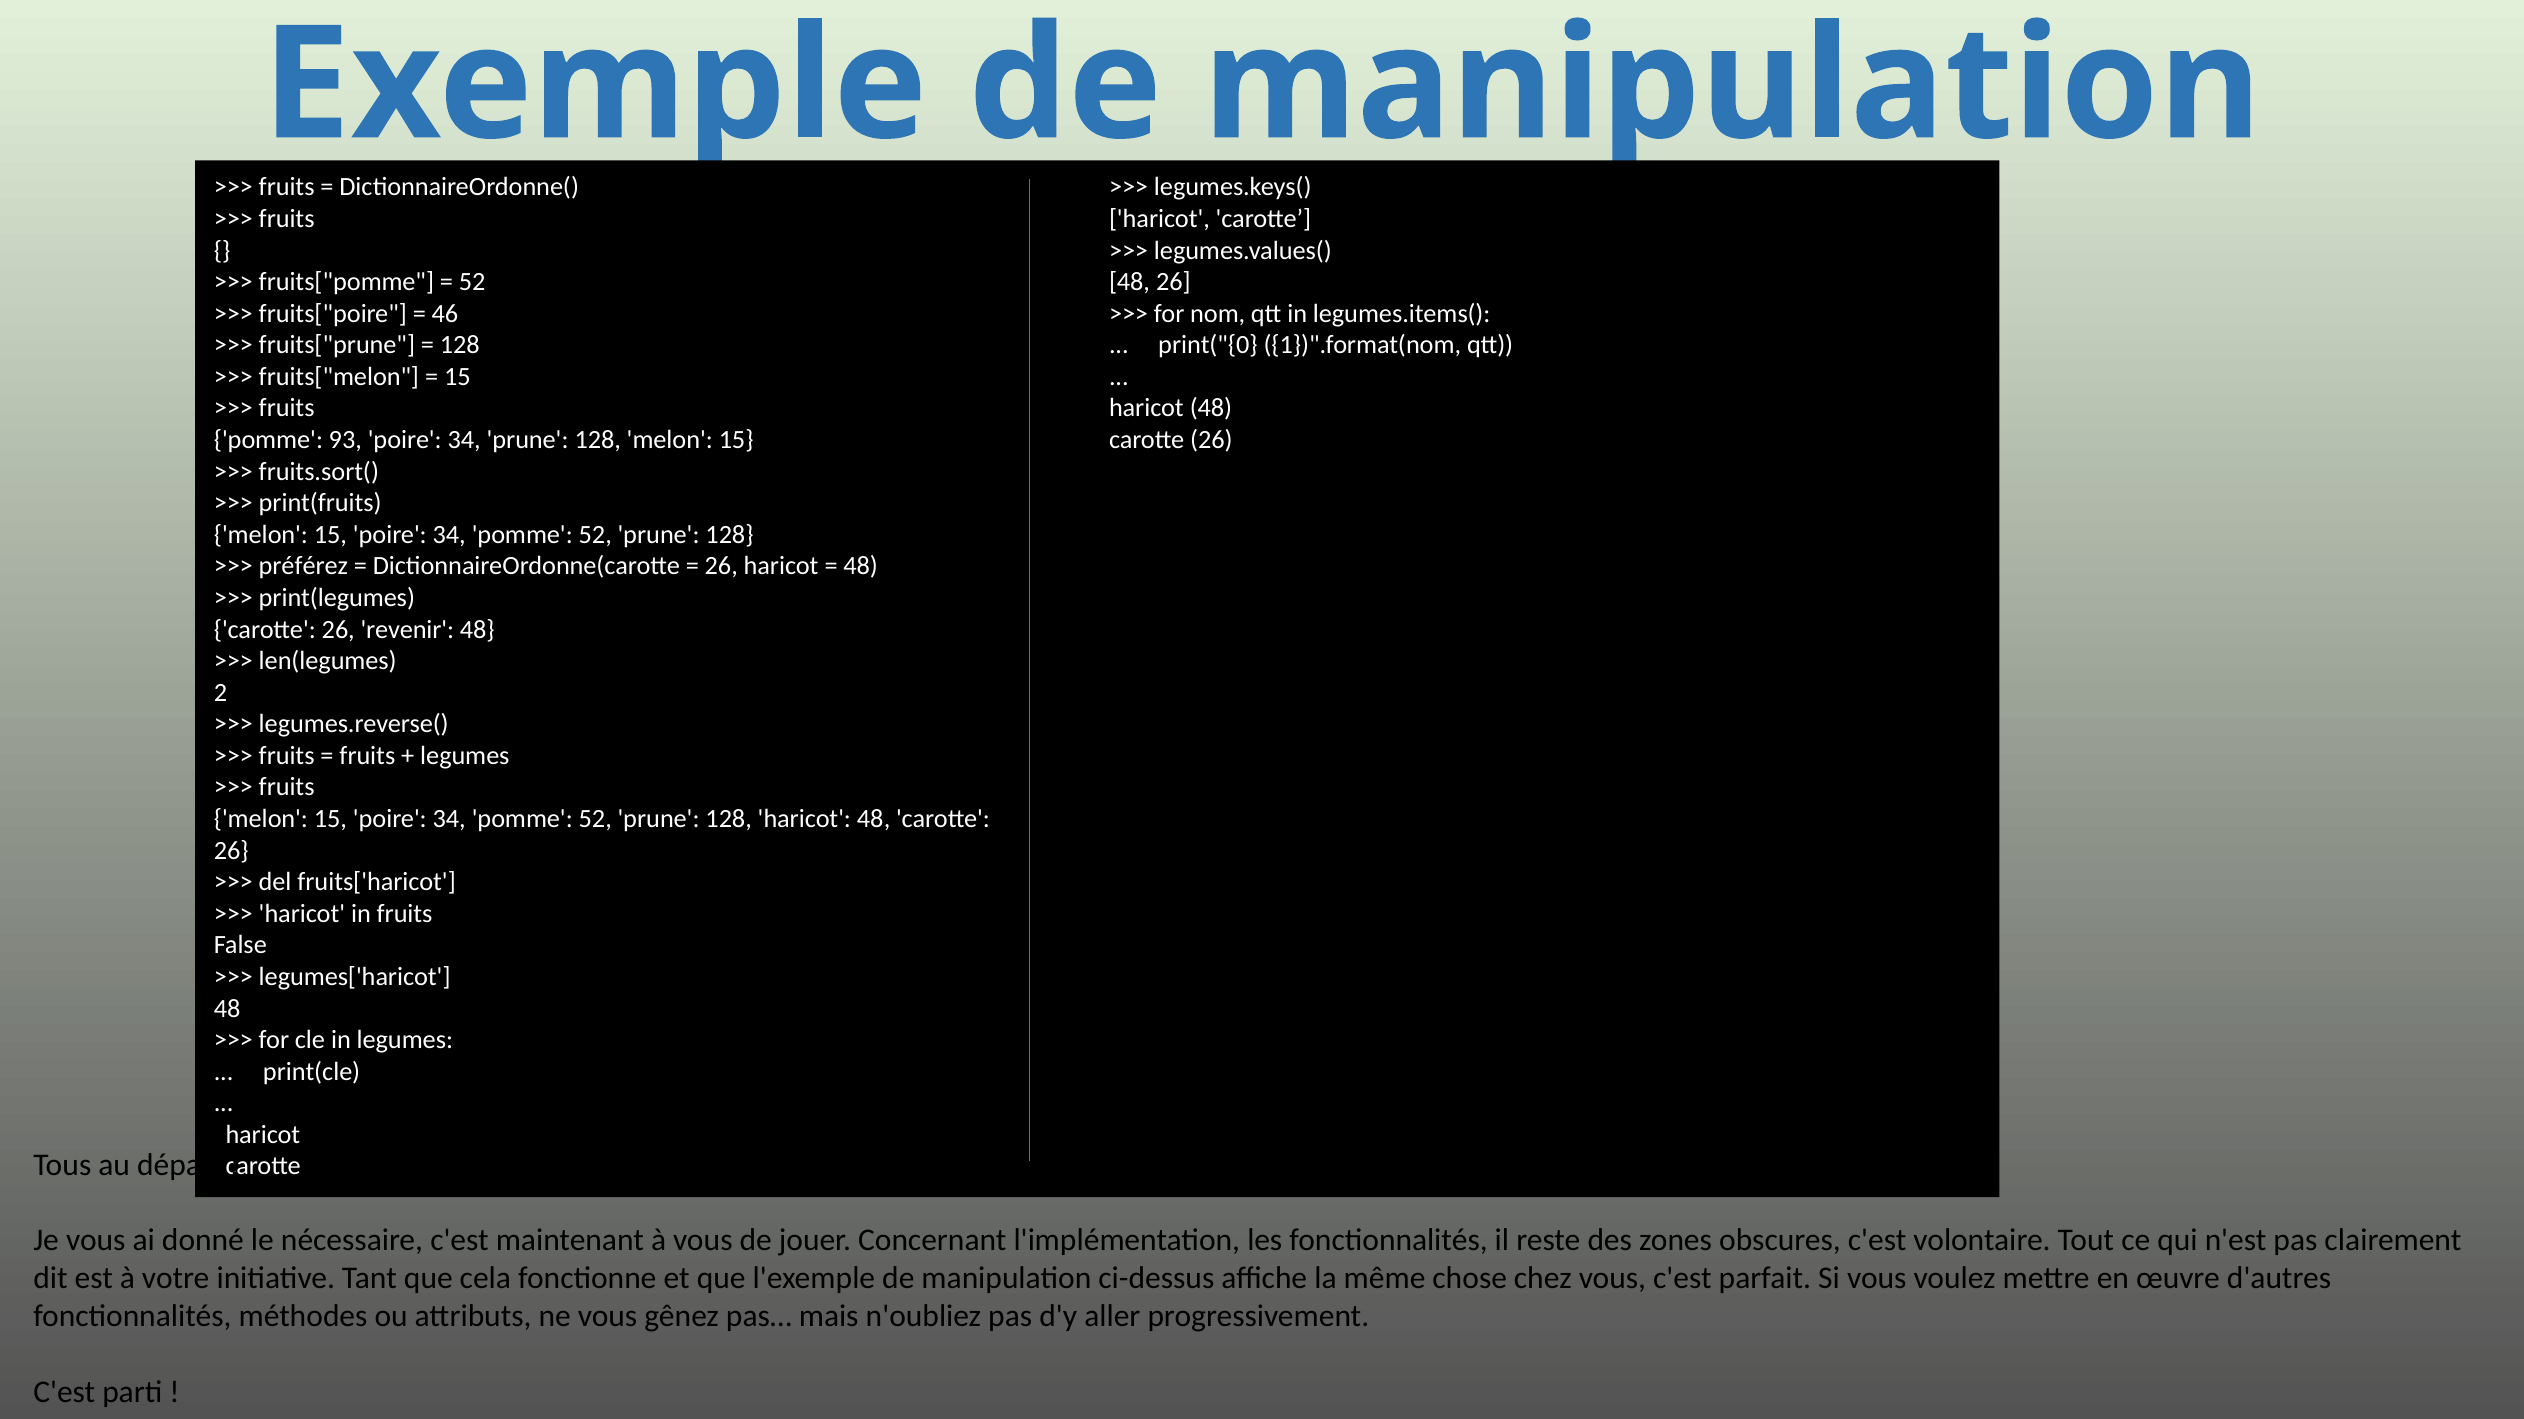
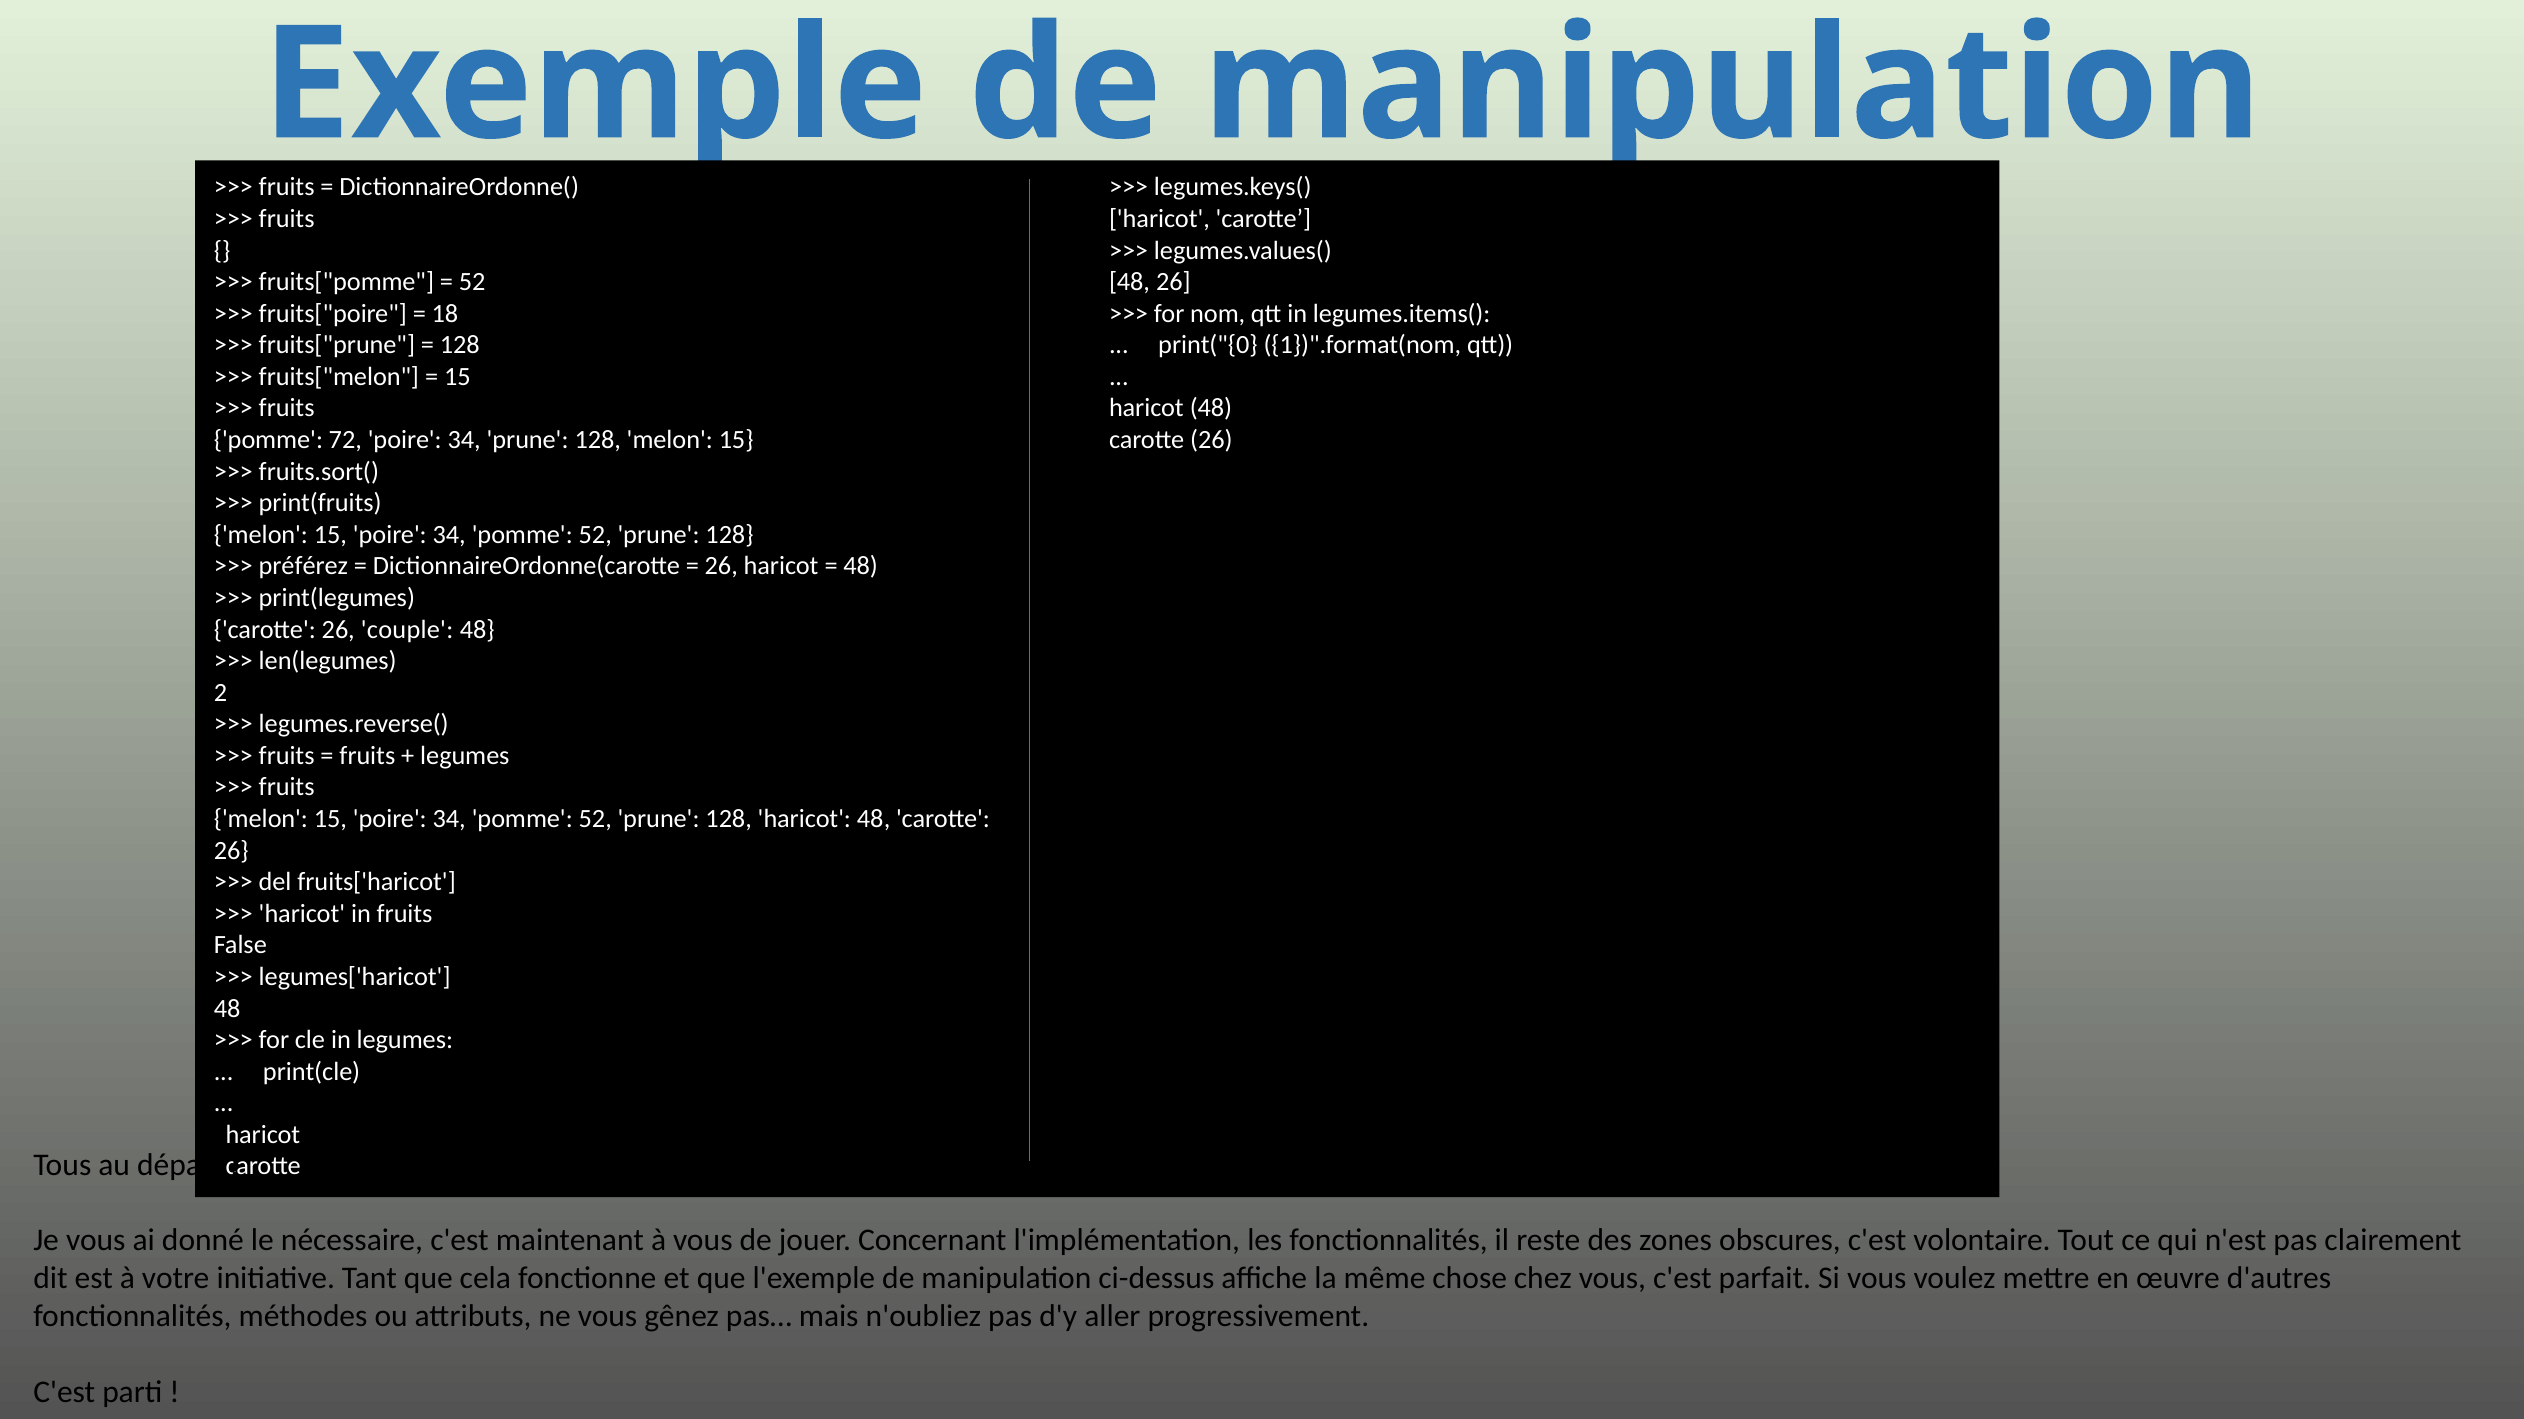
46: 46 -> 18
93: 93 -> 72
revenir: revenir -> couple
